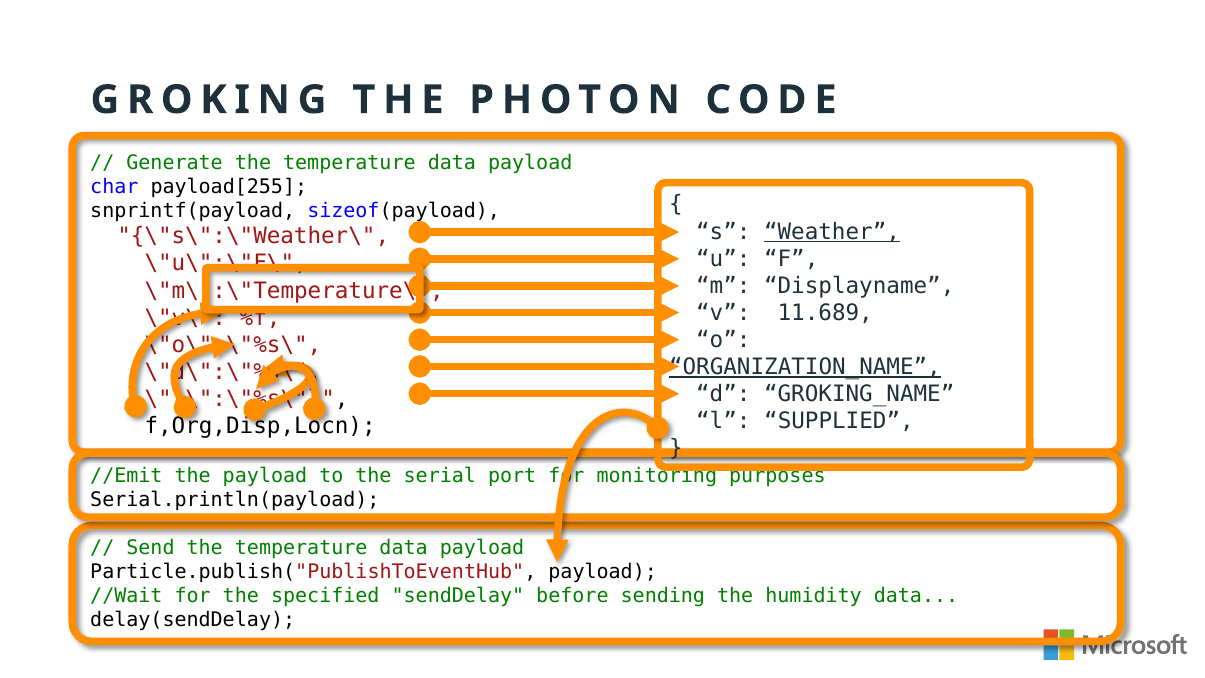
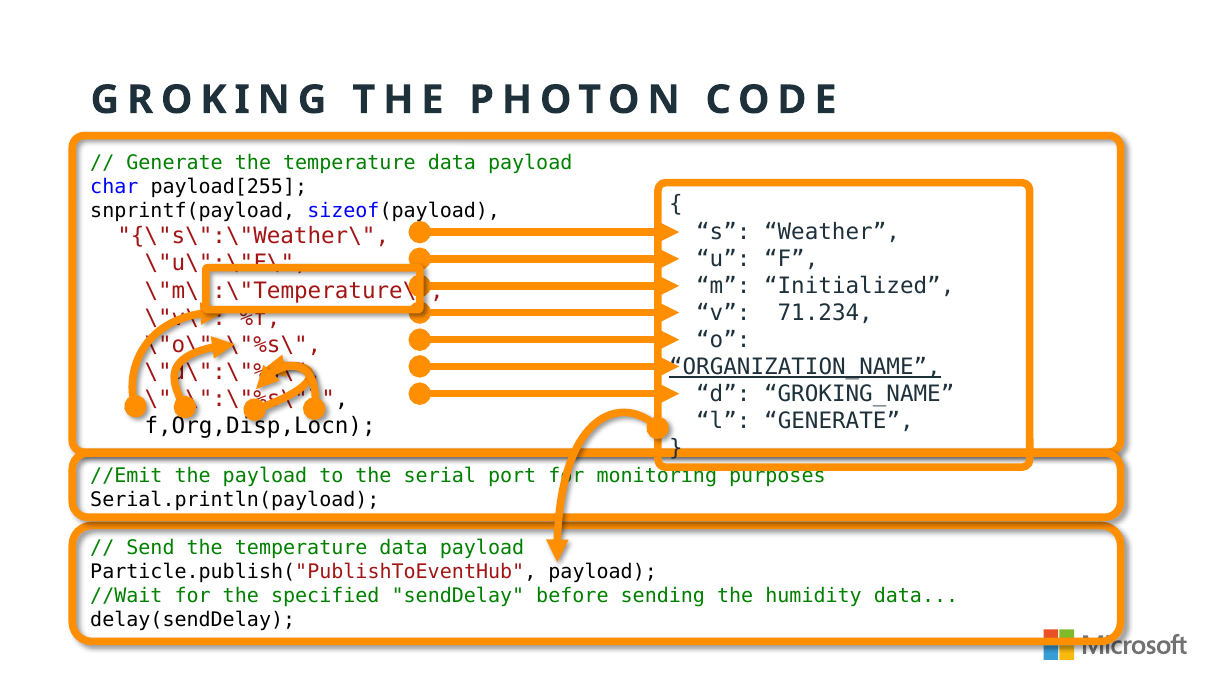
Weather underline: present -> none
Displayname: Displayname -> Initialized
11.689: 11.689 -> 71.234
l SUPPLIED: SUPPLIED -> GENERATE
